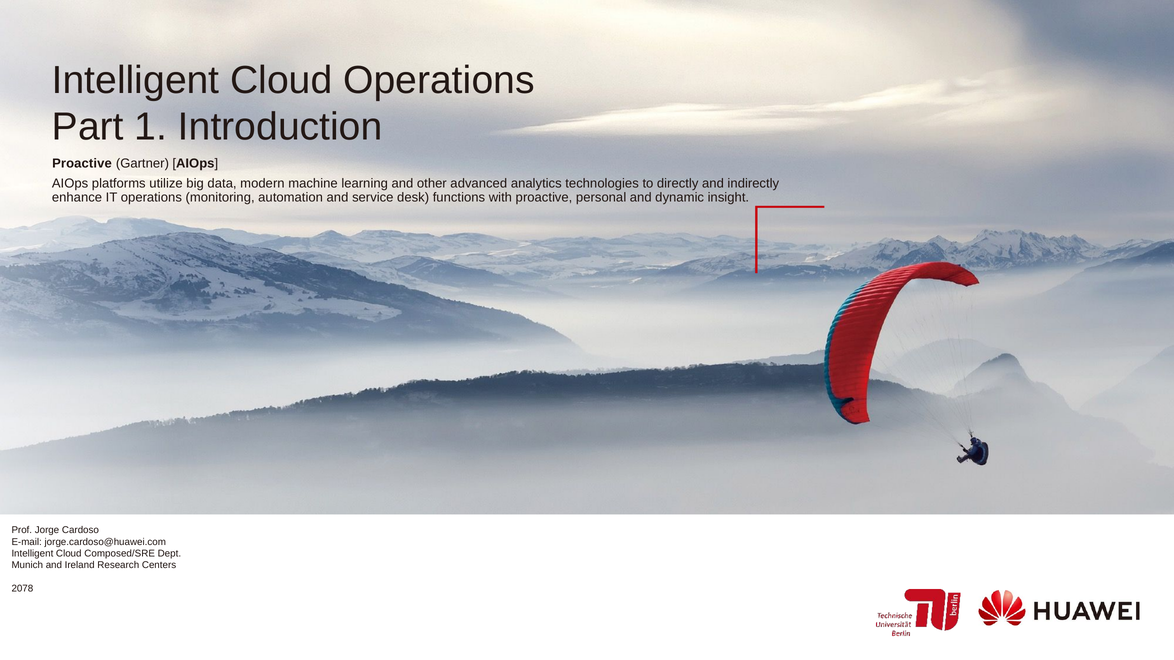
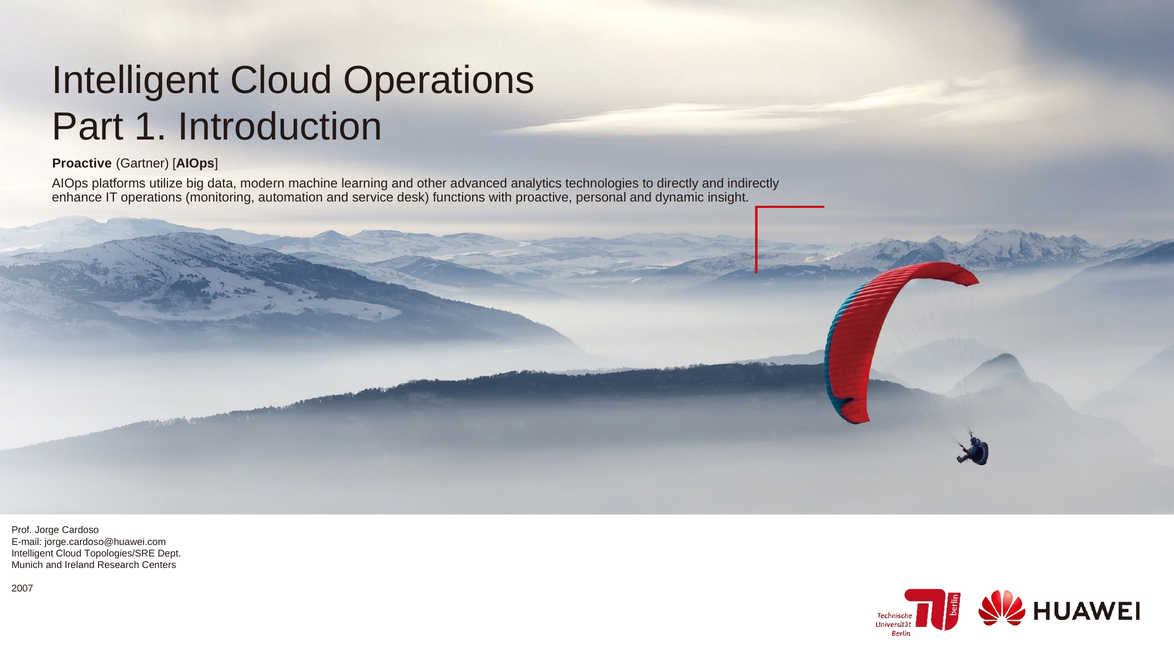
Composed/SRE: Composed/SRE -> Topologies/SRE
2078: 2078 -> 2007
